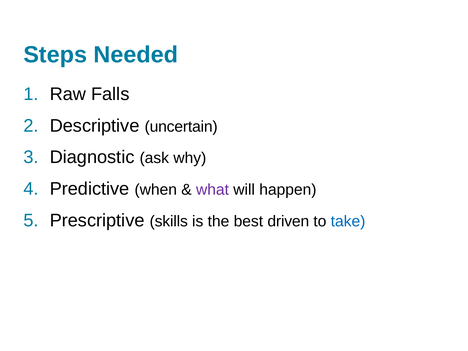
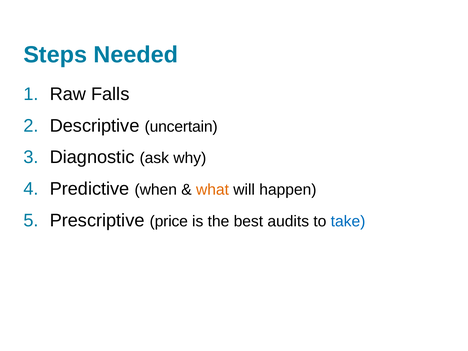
what colour: purple -> orange
skills: skills -> price
driven: driven -> audits
